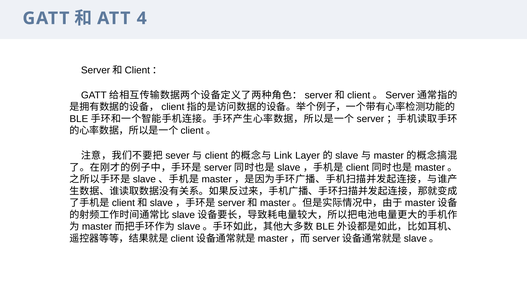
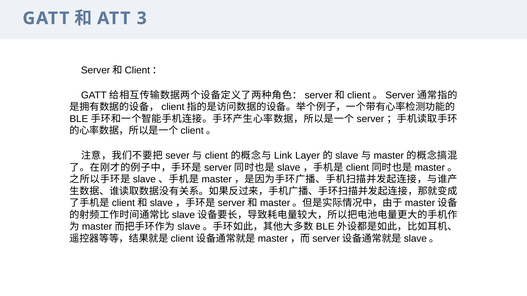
4: 4 -> 3
